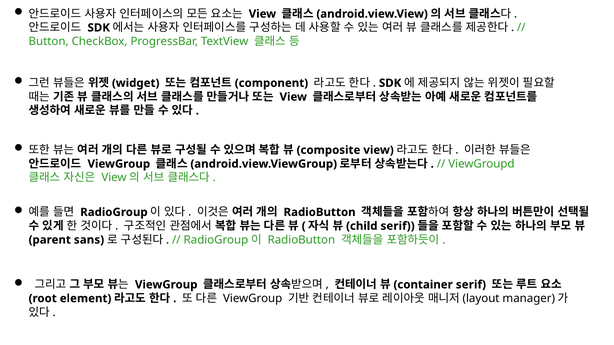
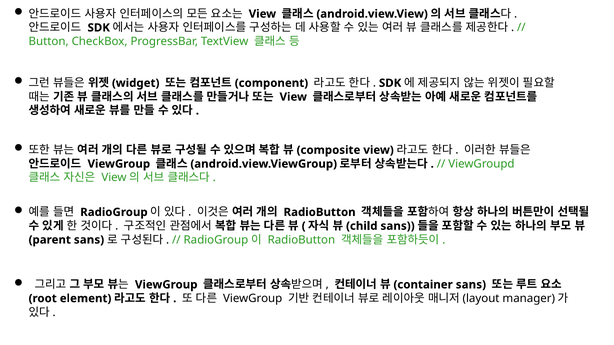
serif at (398, 226): serif -> sans
serif at (471, 285): serif -> sans
